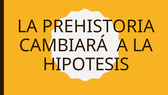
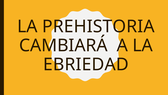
HIPOTESIS: HIPOTESIS -> EBRIEDAD
